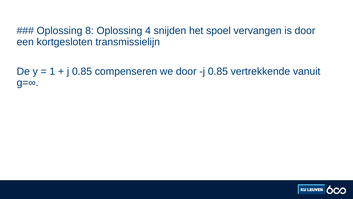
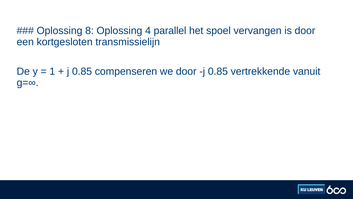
snijden: snijden -> parallel
